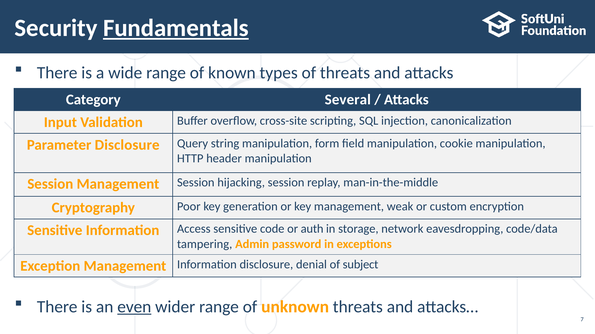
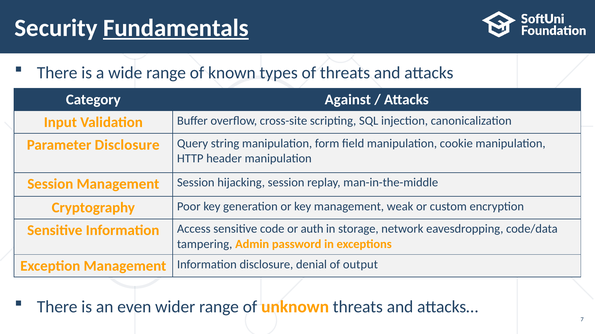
Several: Several -> Against
subject: subject -> output
even underline: present -> none
